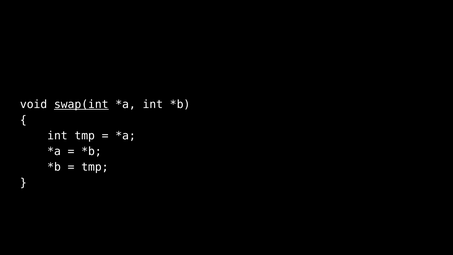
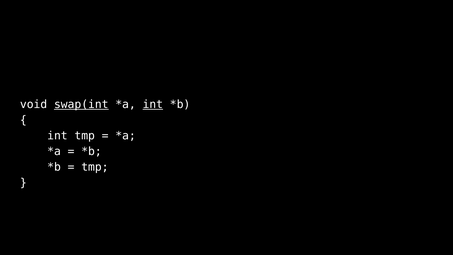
int at (153, 104) underline: none -> present
